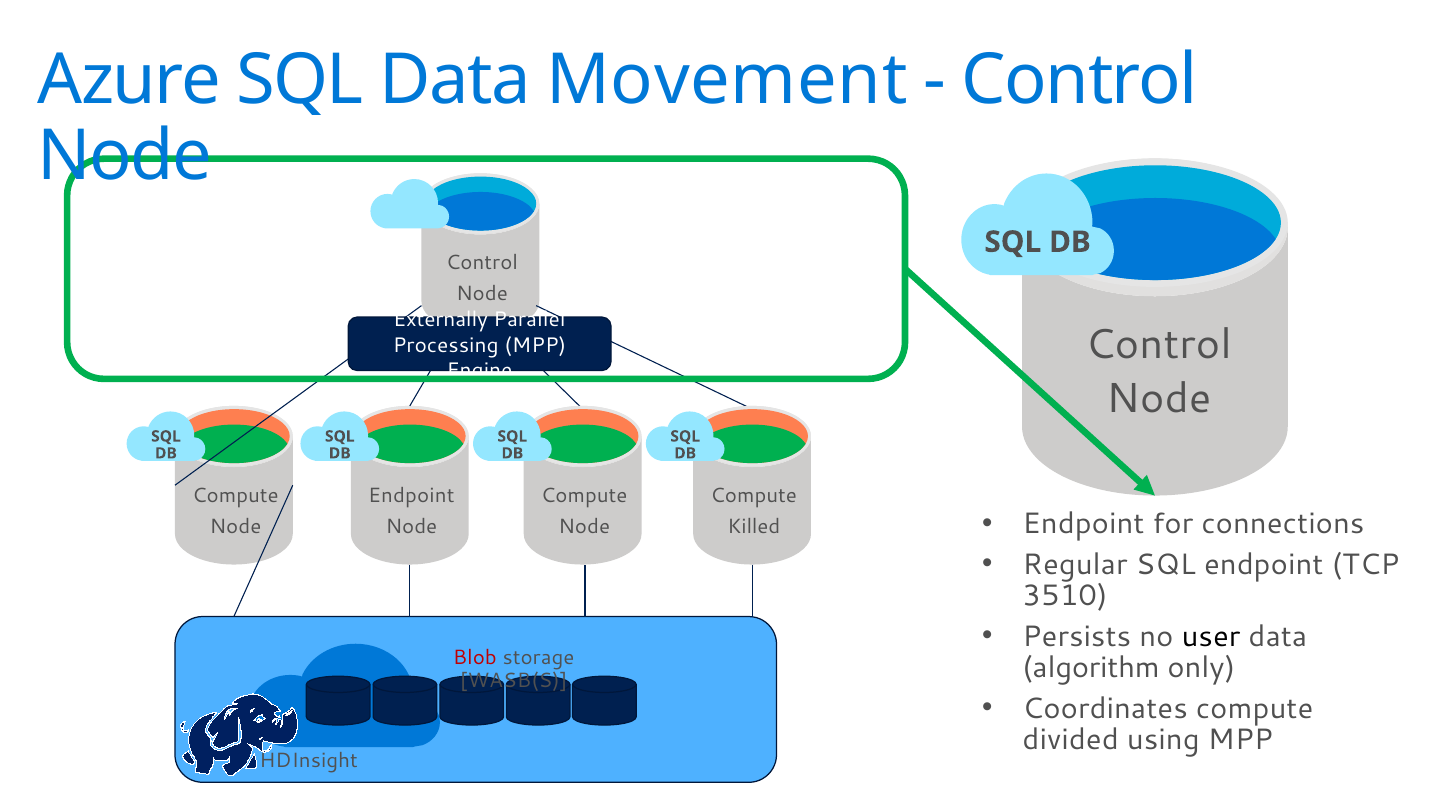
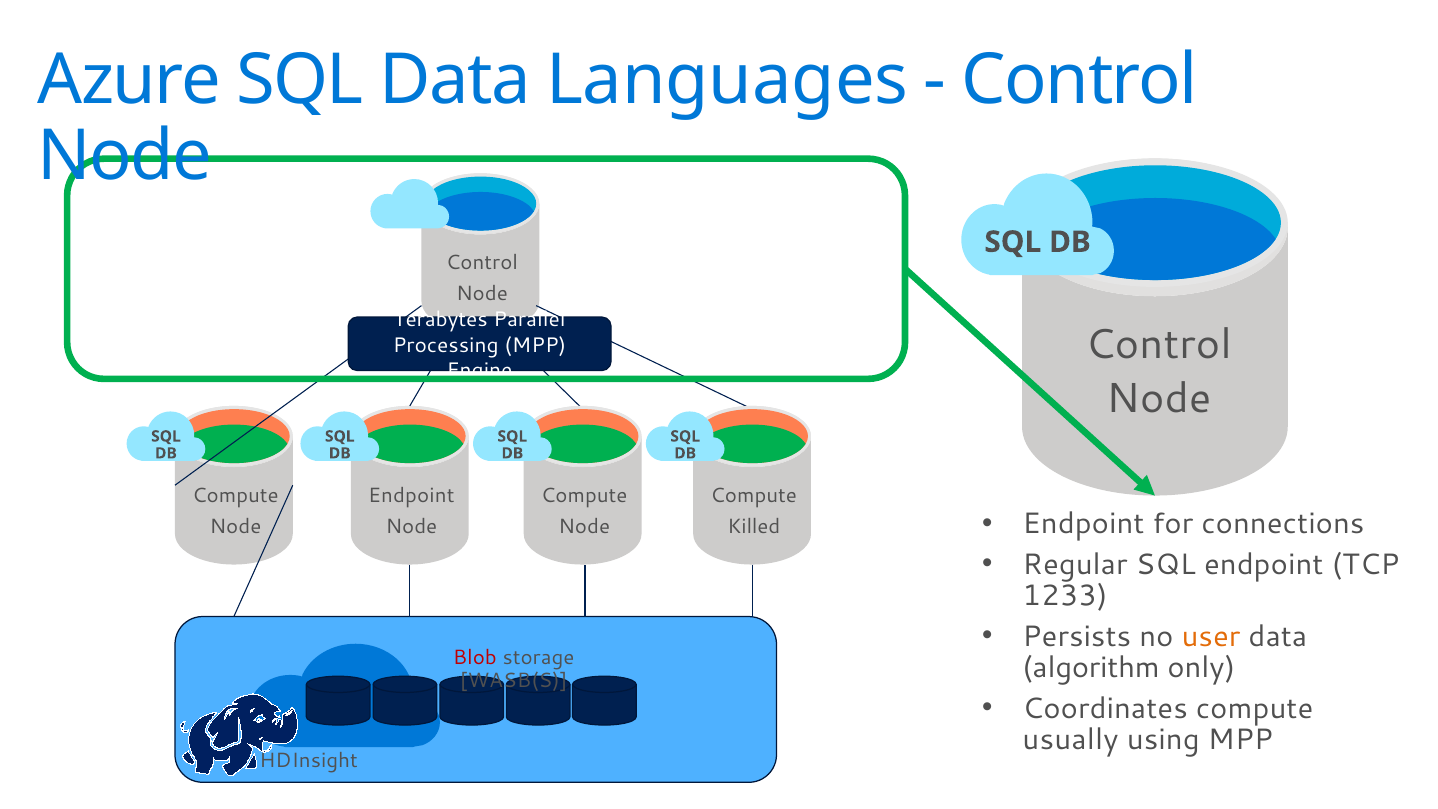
Movement: Movement -> Languages
Externally: Externally -> Terabytes
3510: 3510 -> 1233
user colour: black -> orange
divided: divided -> usually
